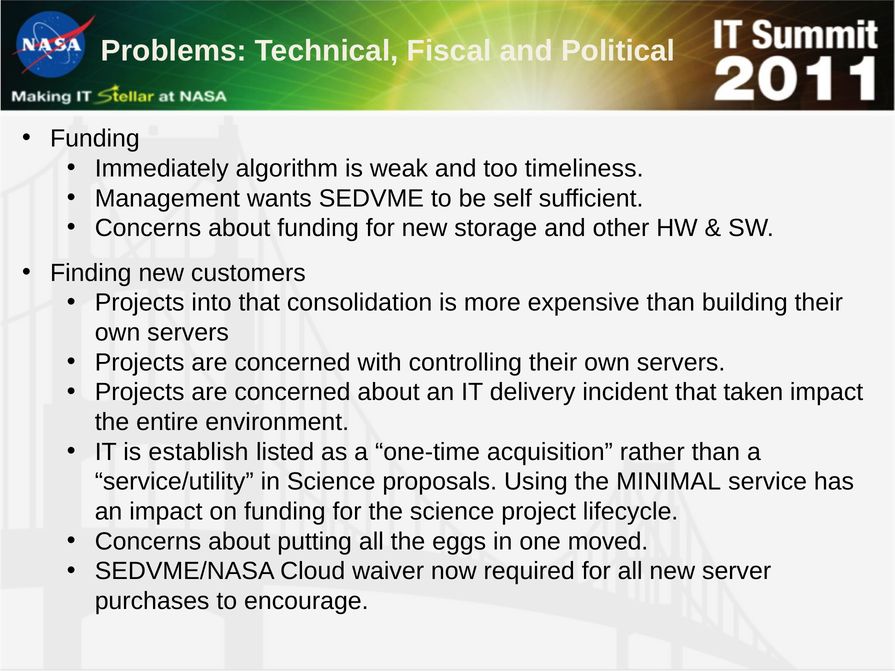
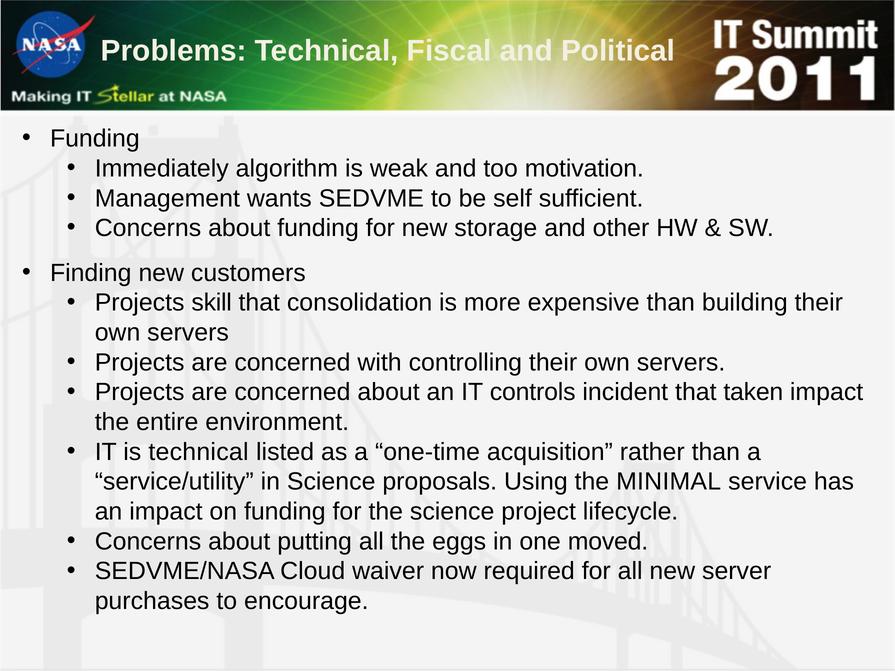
timeliness: timeliness -> motivation
into: into -> skill
delivery: delivery -> controls
is establish: establish -> technical
